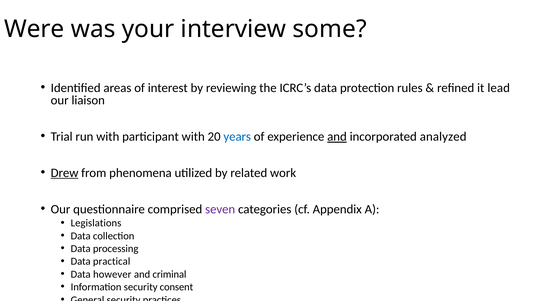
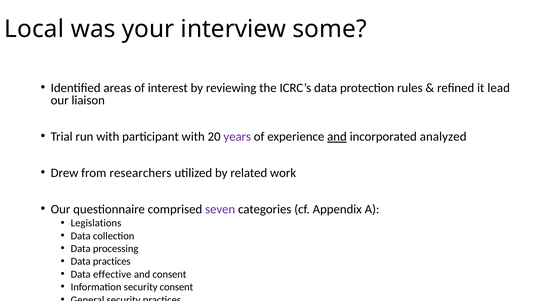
Were: Were -> Local
years colour: blue -> purple
Drew underline: present -> none
phenomena: phenomena -> researchers
Data practical: practical -> practices
however: however -> effective
and criminal: criminal -> consent
